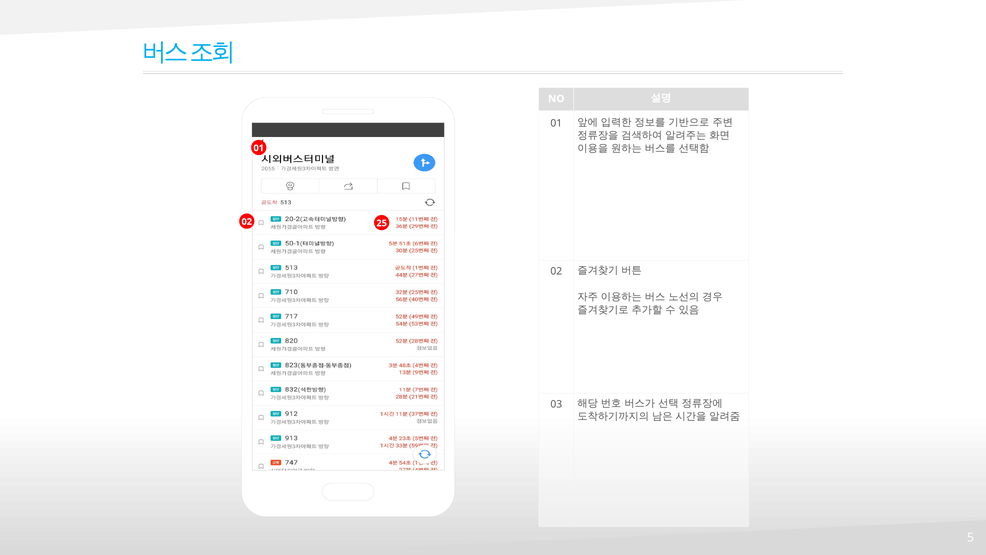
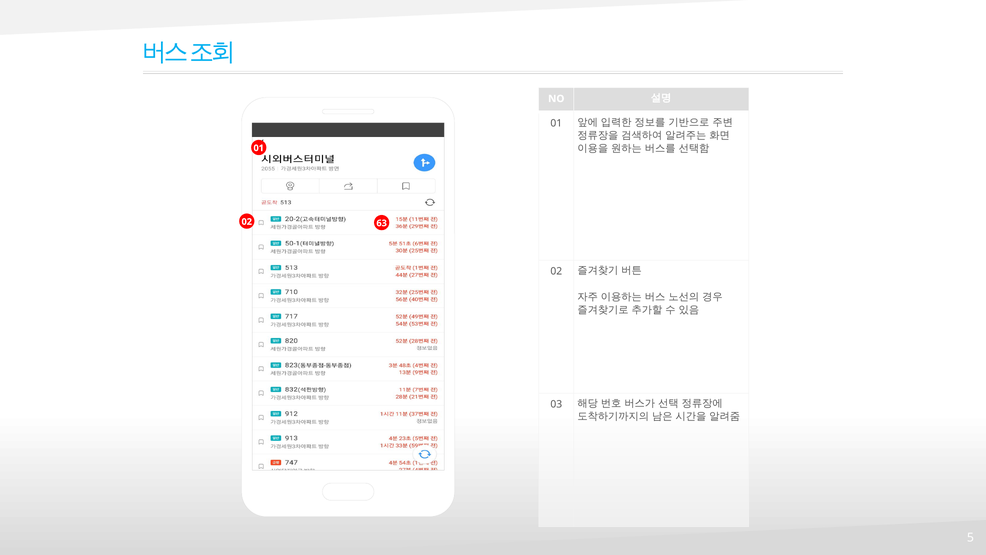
25: 25 -> 63
